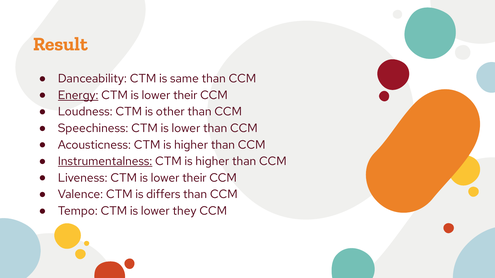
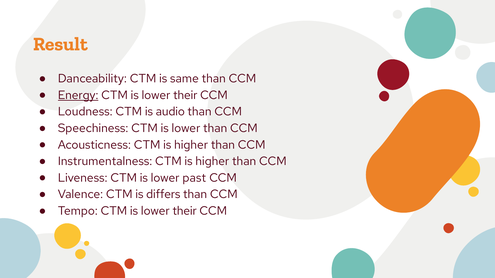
other: other -> audio
Instrumentalness underline: present -> none
their at (194, 178): their -> past
they at (185, 211): they -> their
